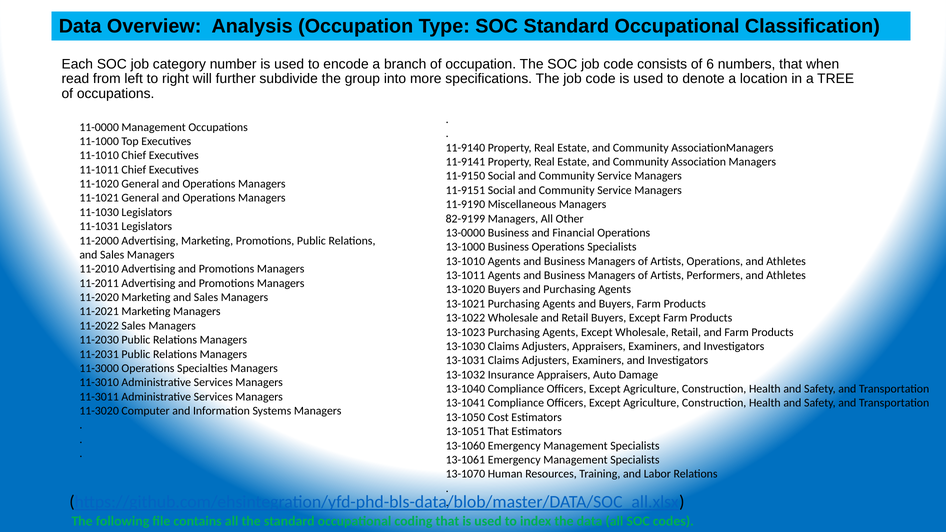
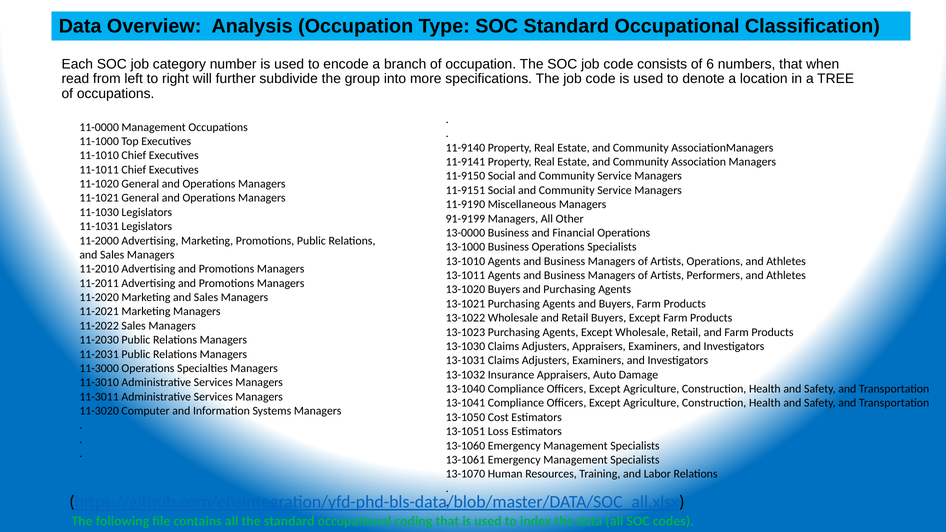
82-9199: 82-9199 -> 91-9199
13-1051 That: That -> Loss
